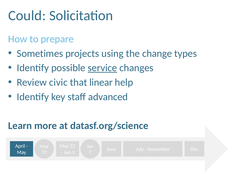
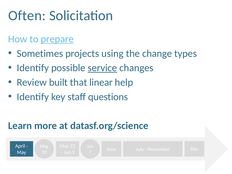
Could: Could -> Often
prepare underline: none -> present
civic: civic -> built
advanced: advanced -> questions
